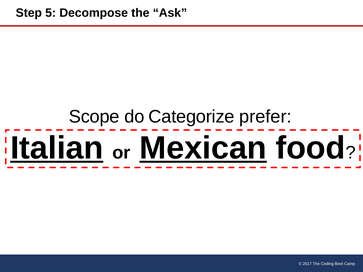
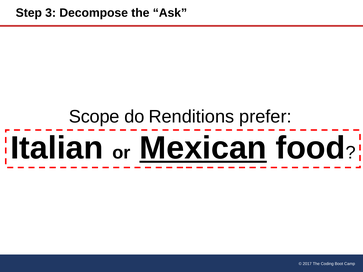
5: 5 -> 3
Categorize: Categorize -> Renditions
Italian underline: present -> none
